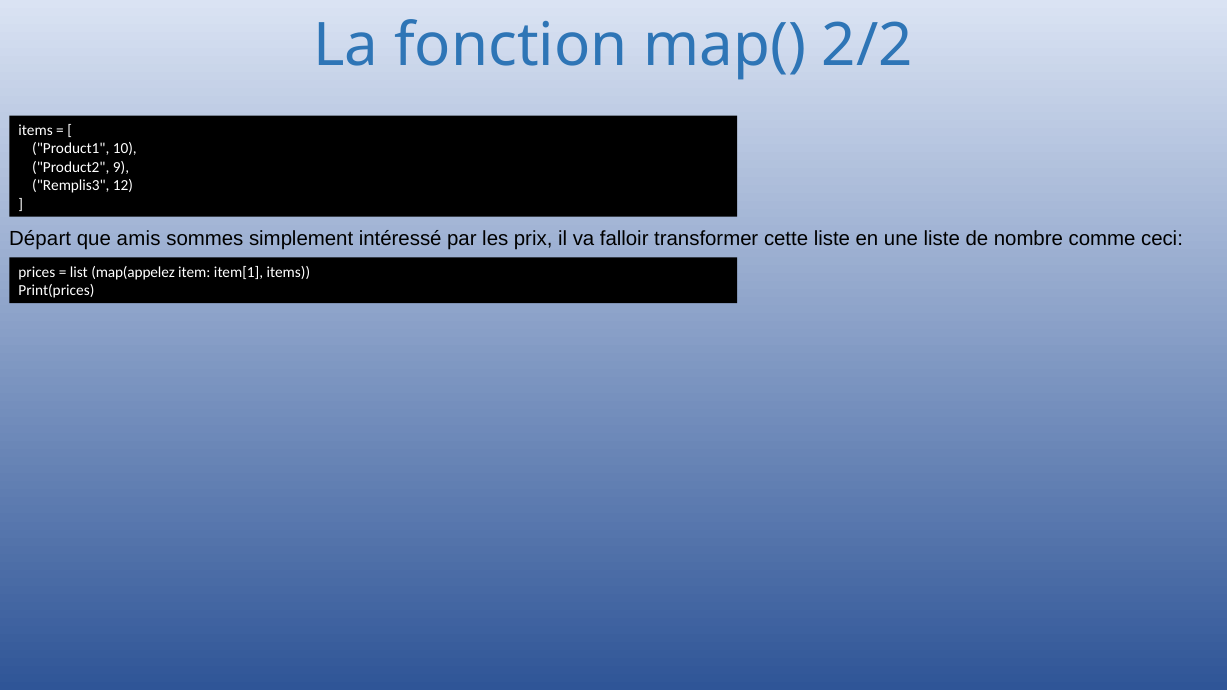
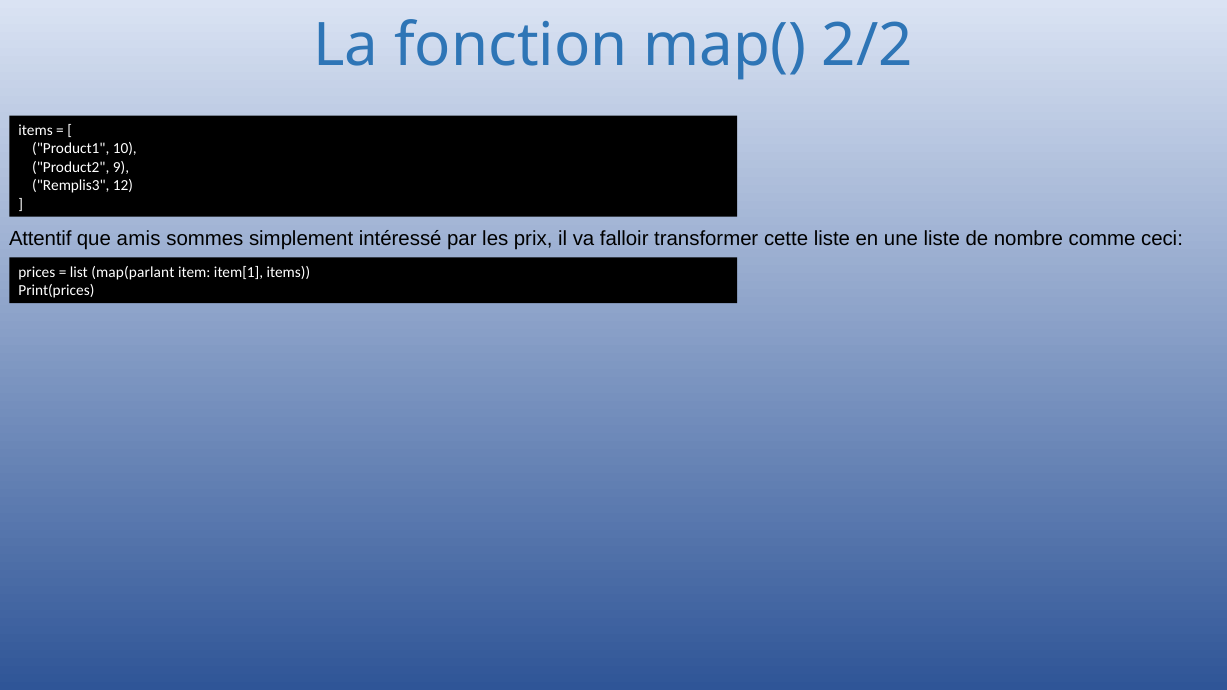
Départ: Départ -> Attentif
map(appelez: map(appelez -> map(parlant
